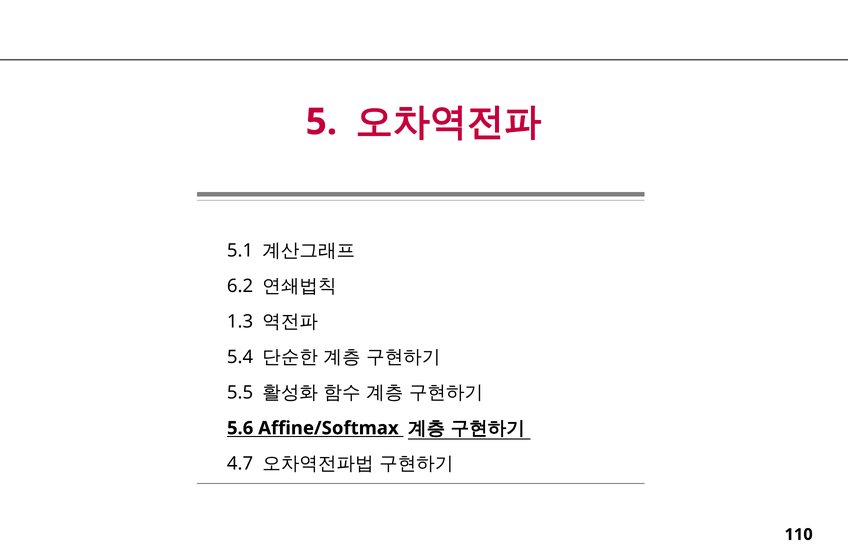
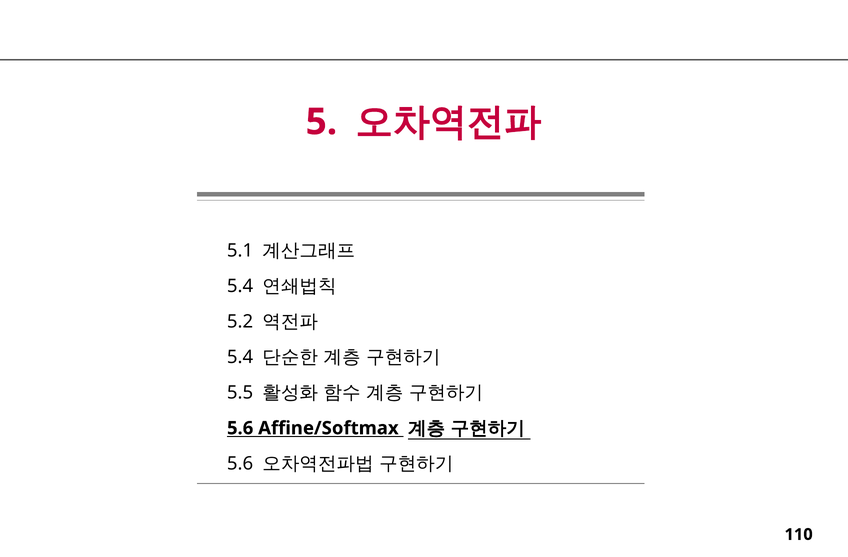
6.2 at (240, 286): 6.2 -> 5.4
1.3: 1.3 -> 5.2
4.7 at (240, 464): 4.7 -> 5.6
